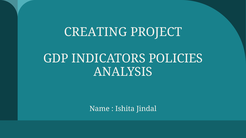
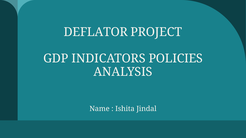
CREATING: CREATING -> DEFLATOR
